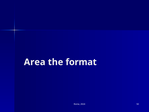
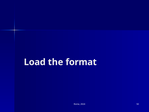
Area: Area -> Load
